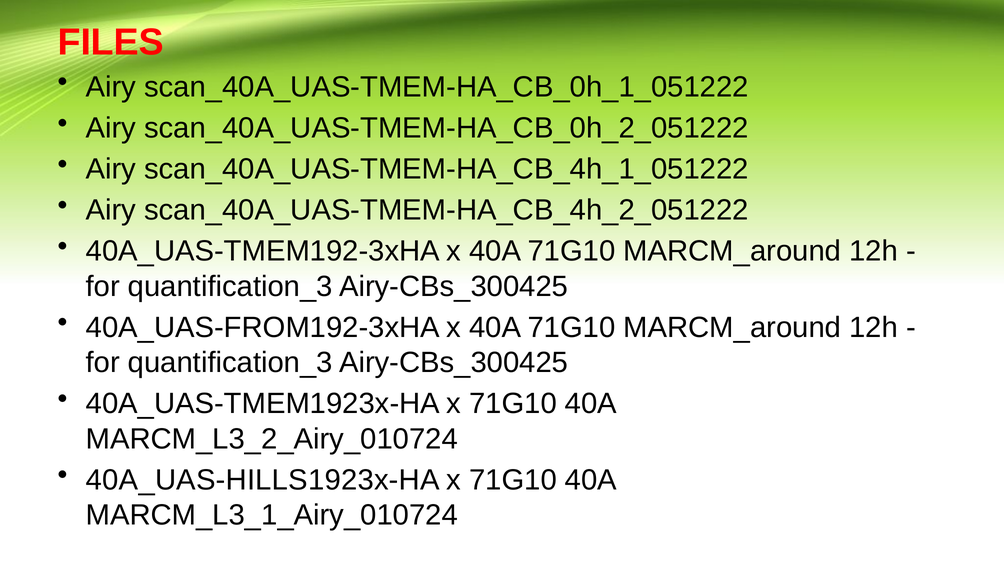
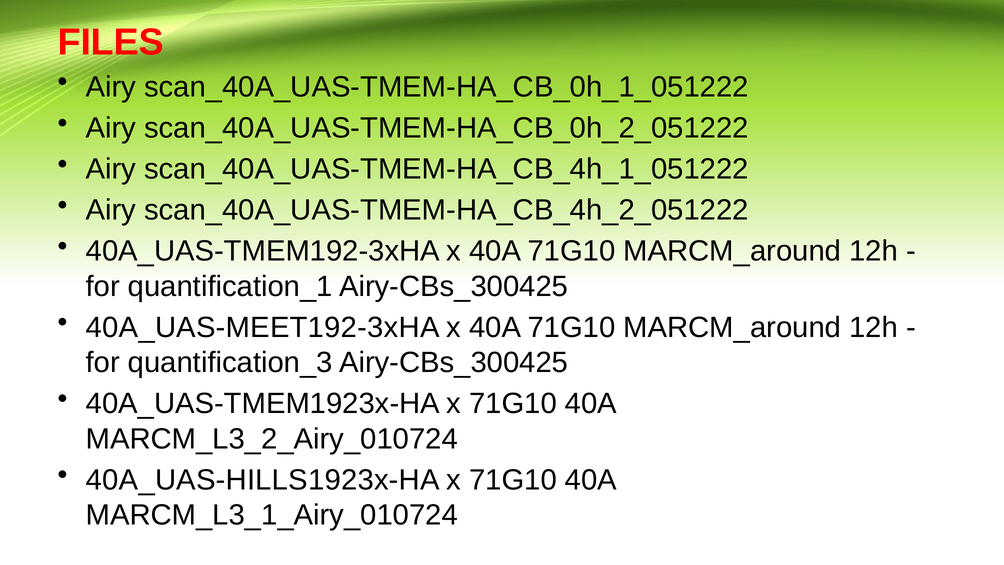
quantification_3 at (230, 286): quantification_3 -> quantification_1
40A_UAS-FROM192-3xHA: 40A_UAS-FROM192-3xHA -> 40A_UAS-MEET192-3xHA
